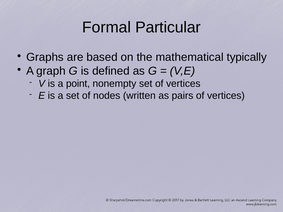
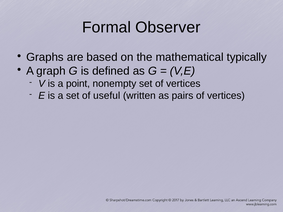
Particular: Particular -> Observer
nodes: nodes -> useful
